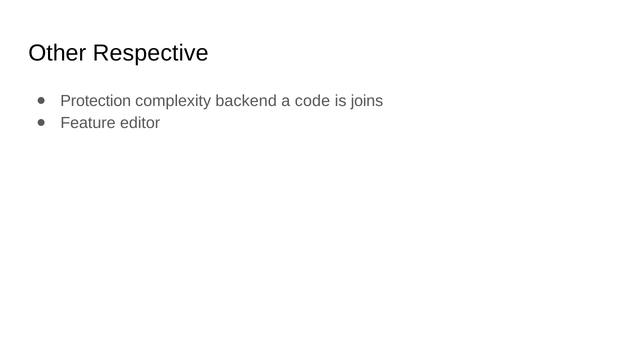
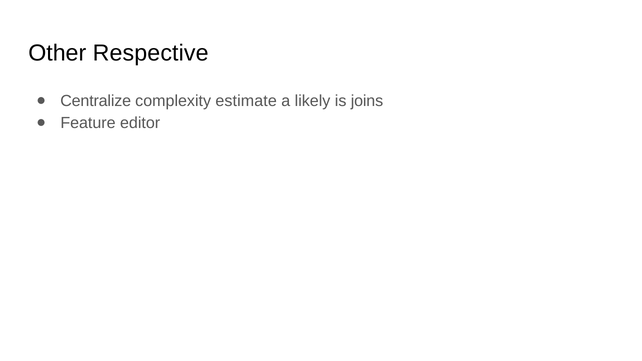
Protection: Protection -> Centralize
backend: backend -> estimate
code: code -> likely
